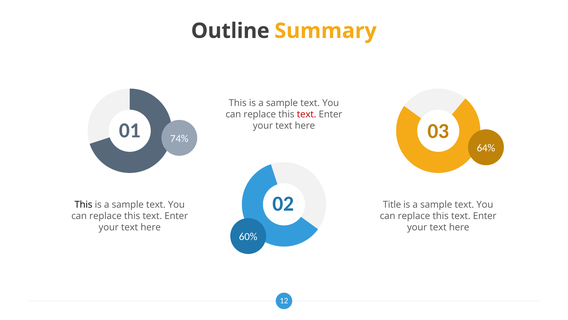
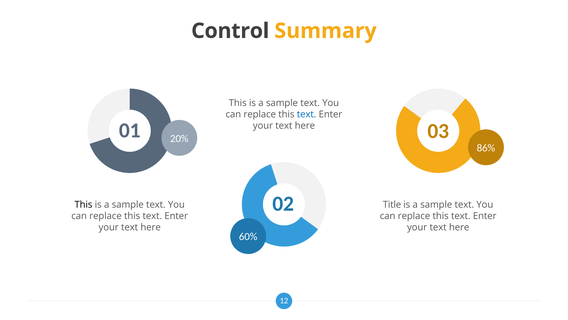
Outline: Outline -> Control
text at (307, 114) colour: red -> blue
74%: 74% -> 20%
64%: 64% -> 86%
